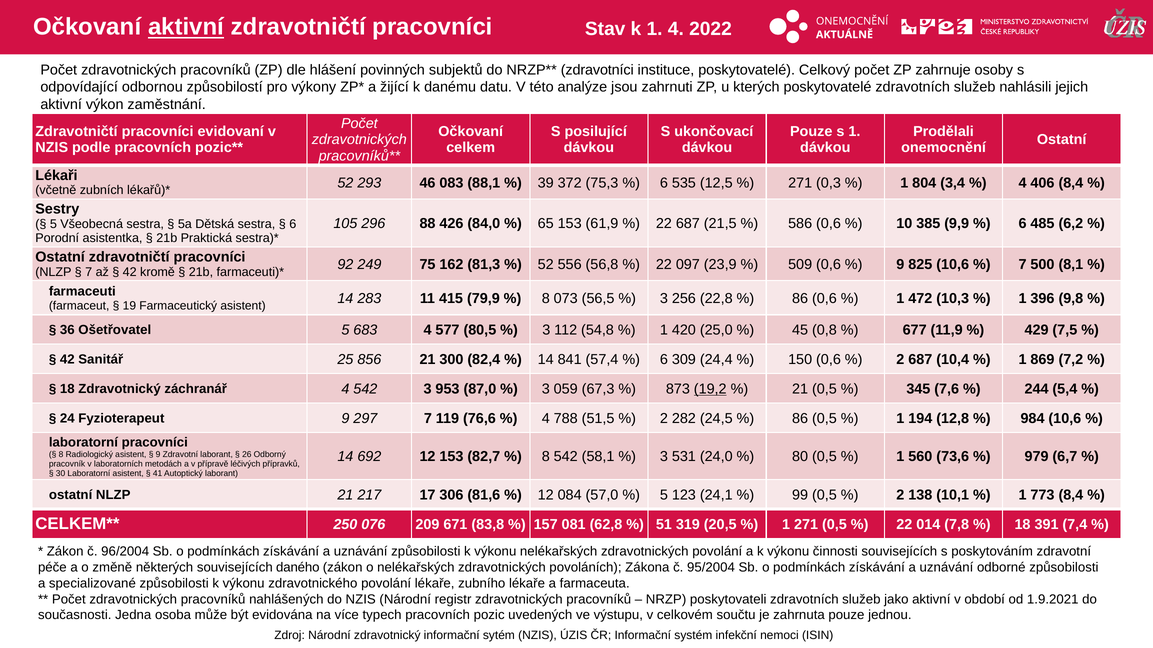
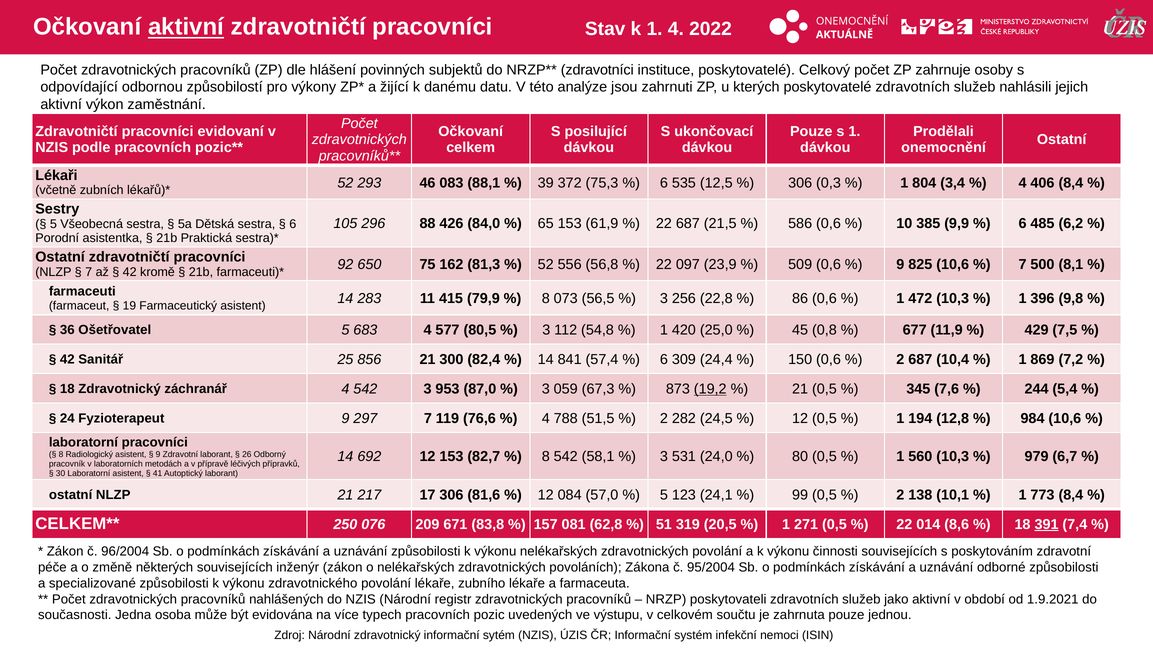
271 at (800, 183): 271 -> 306
249: 249 -> 650
86 at (800, 419): 86 -> 12
560 73,6: 73,6 -> 10,3
7,8: 7,8 -> 8,6
391 underline: none -> present
daného: daného -> inženýr
